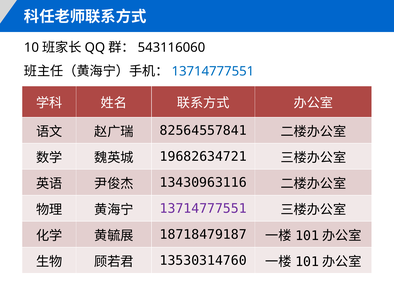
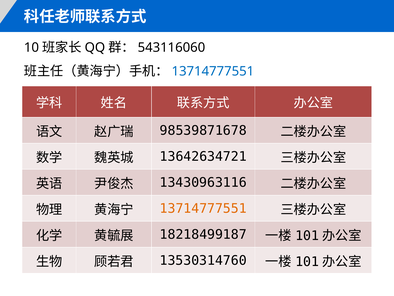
82564557841: 82564557841 -> 98539871678
19682634721: 19682634721 -> 13642634721
13714777551 at (203, 208) colour: purple -> orange
18718479187: 18718479187 -> 18218499187
